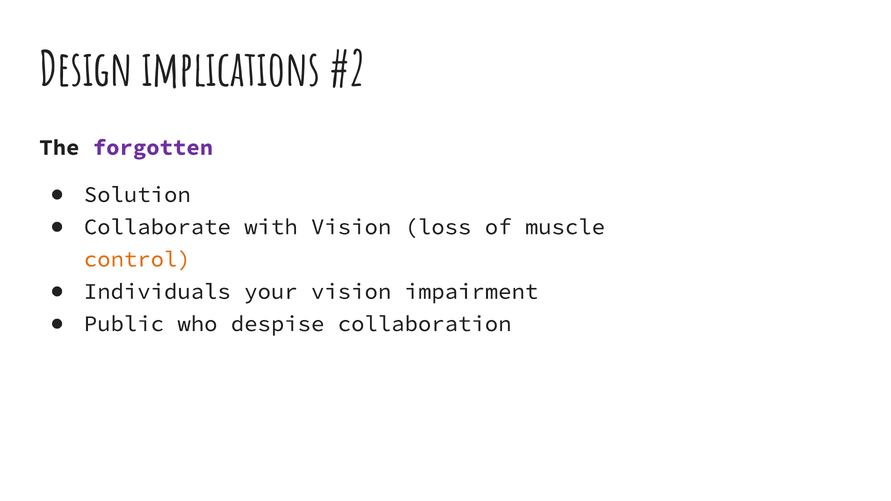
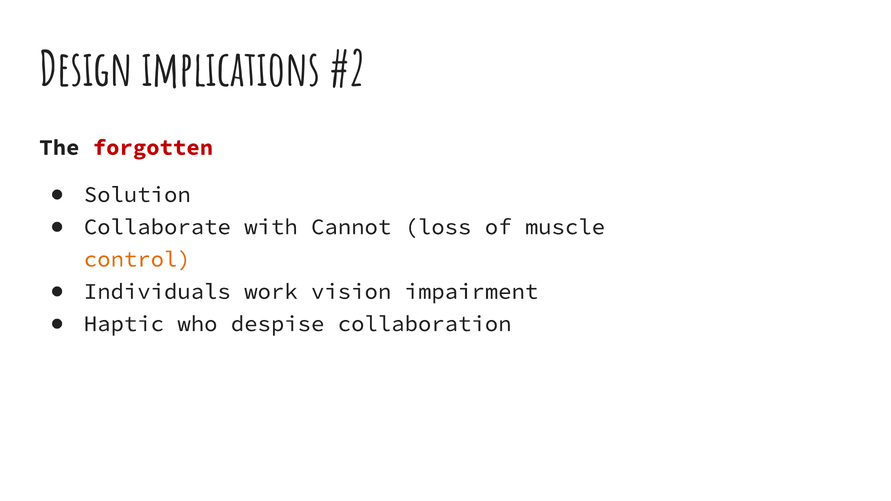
forgotten colour: purple -> red
with Vision: Vision -> Cannot
your: your -> work
Public: Public -> Haptic
